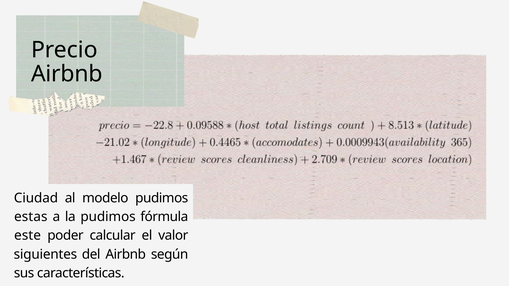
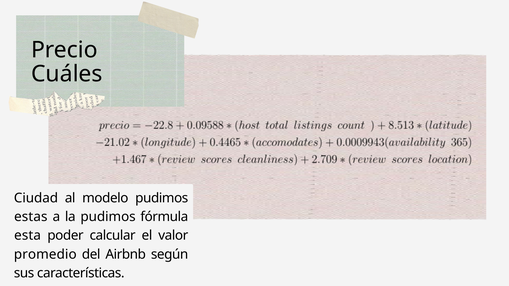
Airbnb at (67, 74): Airbnb -> Cuáles
este: este -> esta
siguientes: siguientes -> promedio
